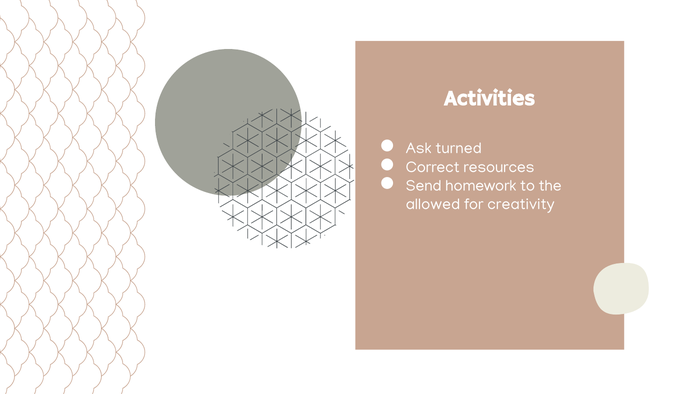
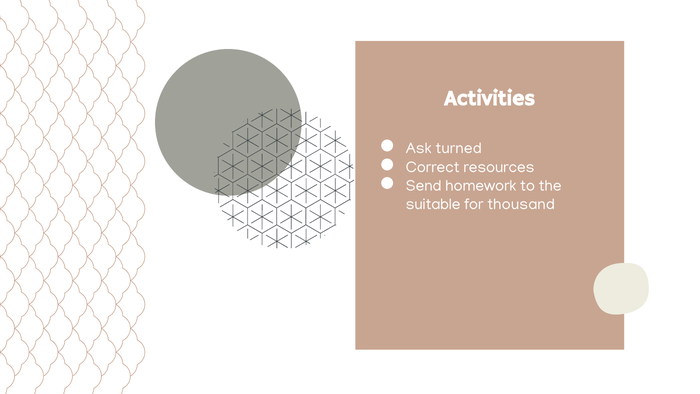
allowed: allowed -> suitable
creativity: creativity -> thousand
